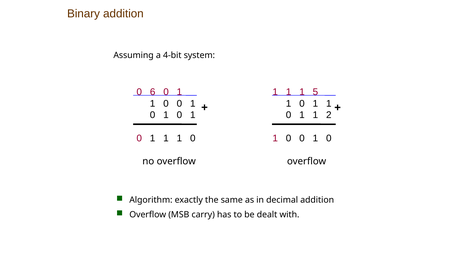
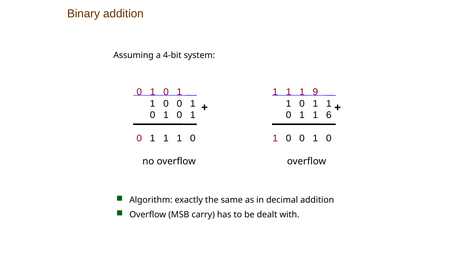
6 at (153, 92): 6 -> 1
5: 5 -> 9
2: 2 -> 6
